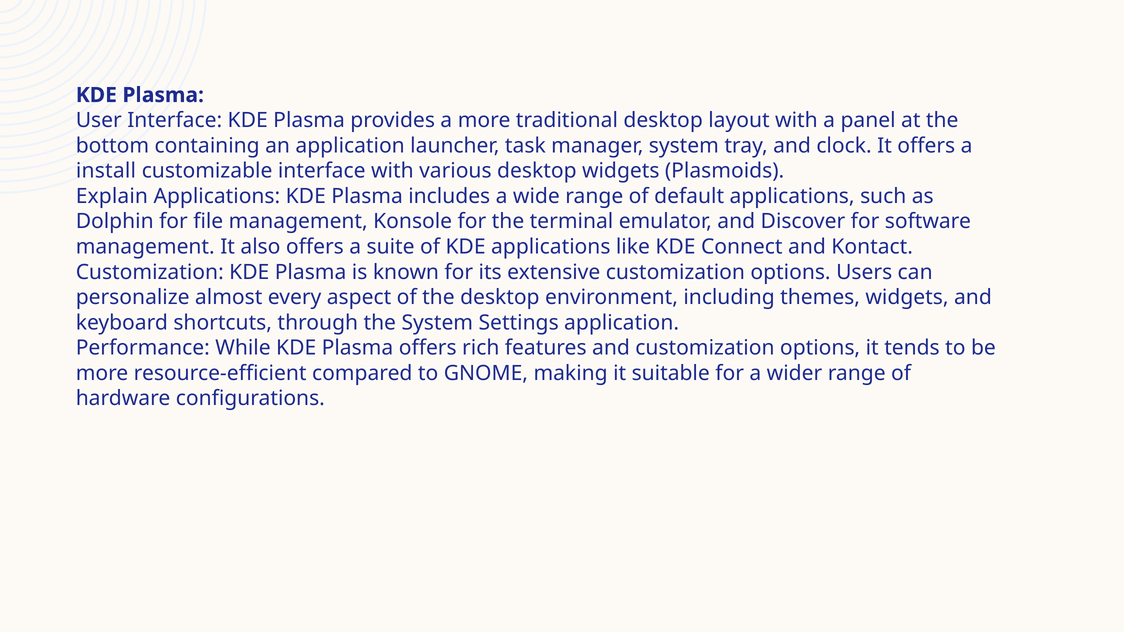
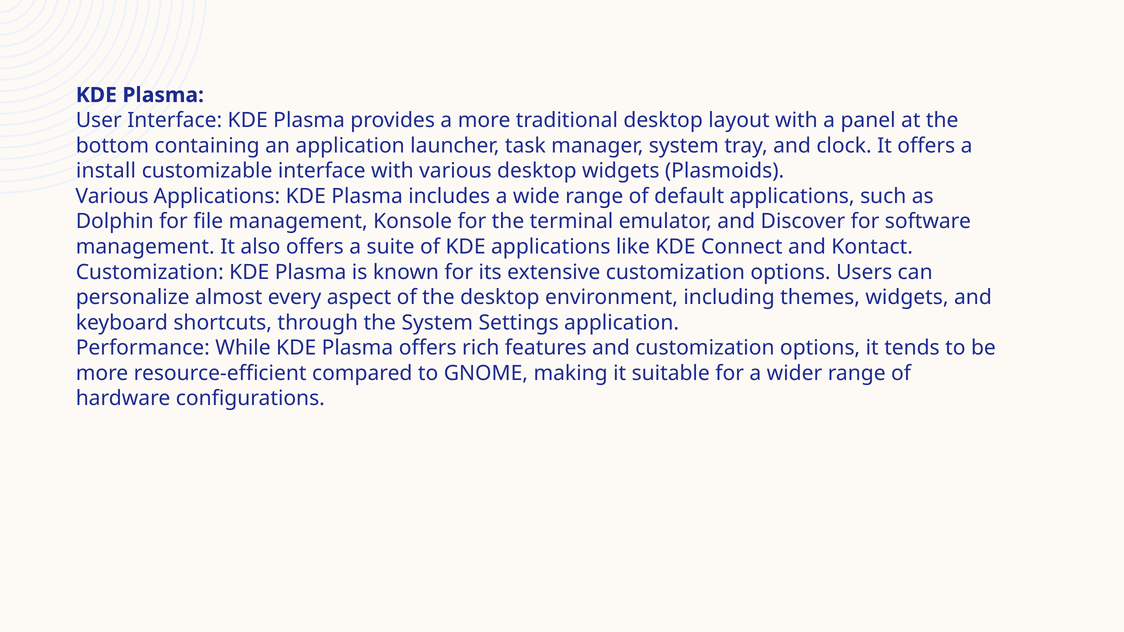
Explain at (112, 196): Explain -> Various
